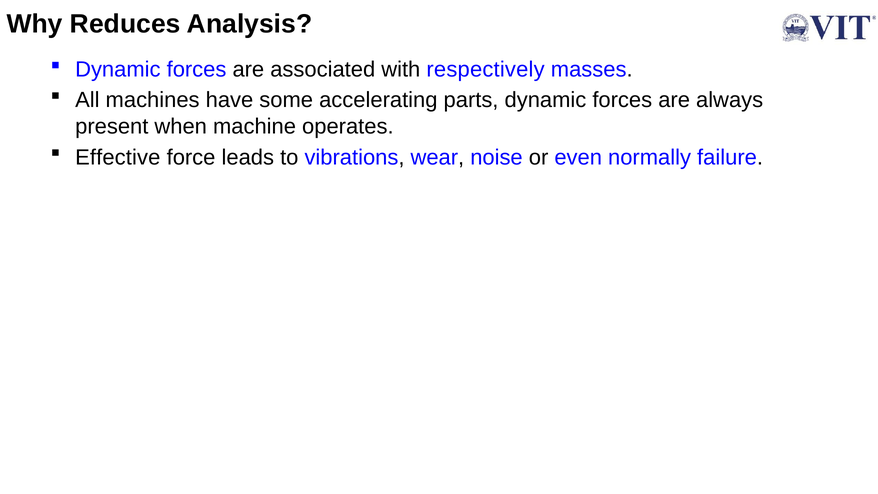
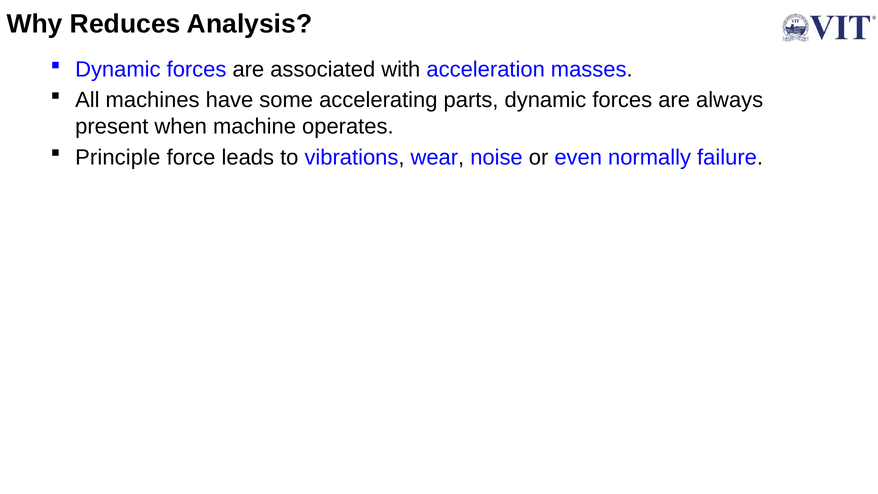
respectively: respectively -> acceleration
Effective: Effective -> Principle
